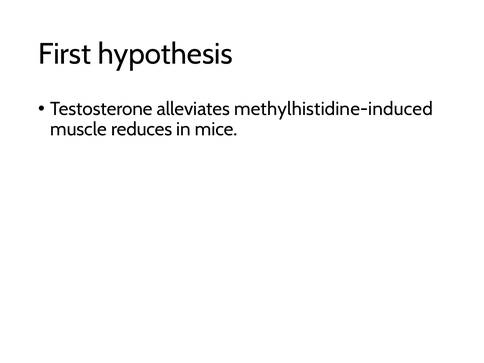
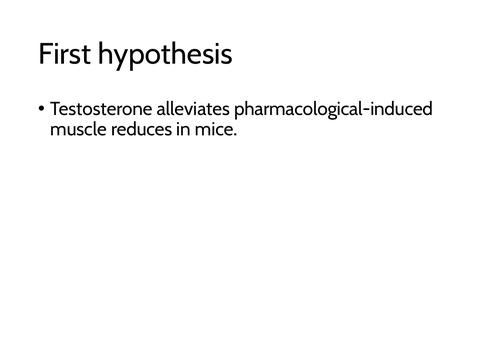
methylhistidine-induced: methylhistidine-induced -> pharmacological-induced
